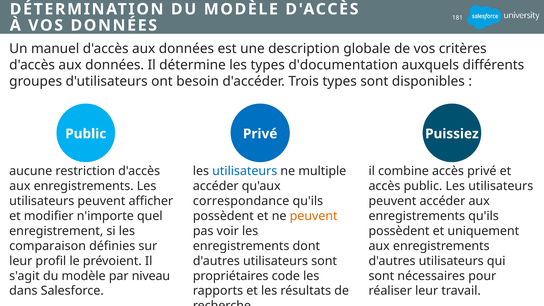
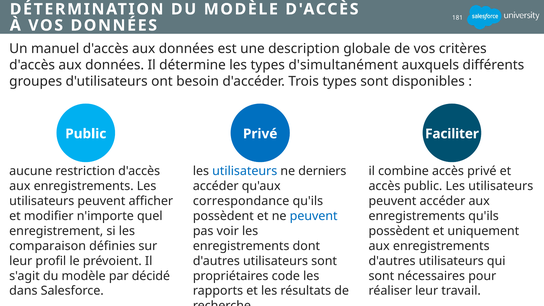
d'documentation: d'documentation -> d'simultanément
Puissiez: Puissiez -> Faciliter
multiple: multiple -> derniers
peuvent at (314, 216) colour: orange -> blue
niveau: niveau -> décidé
